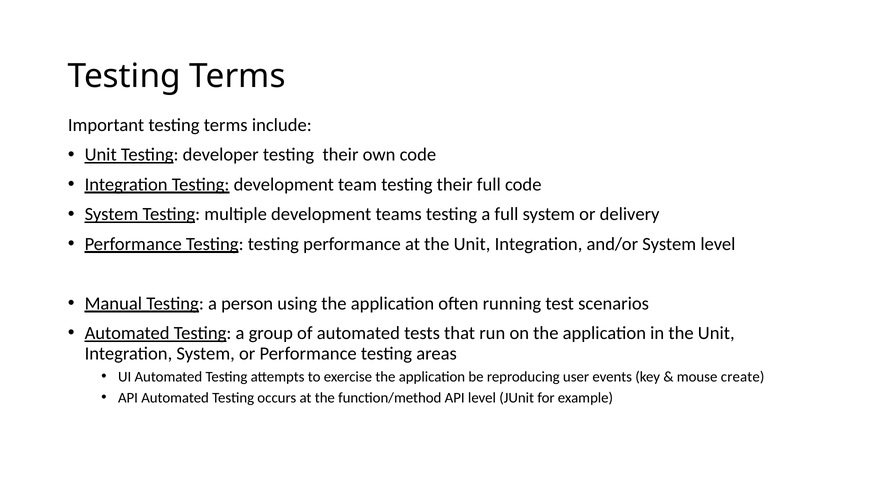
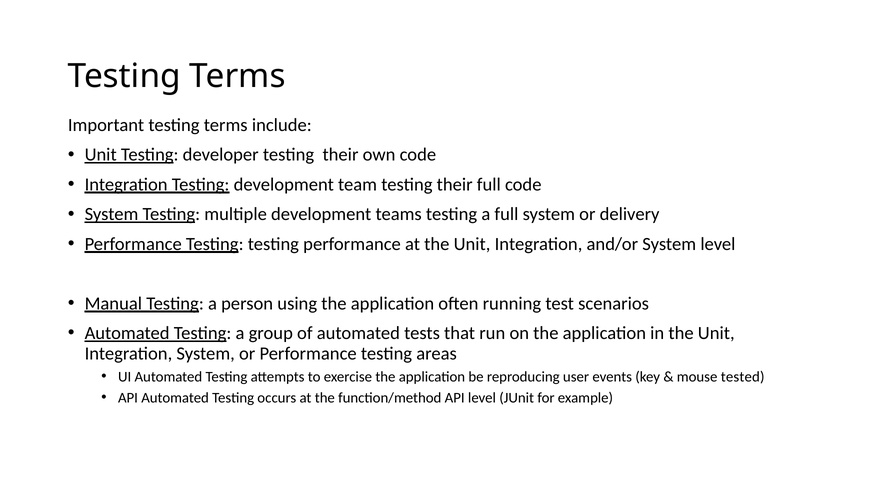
create: create -> tested
